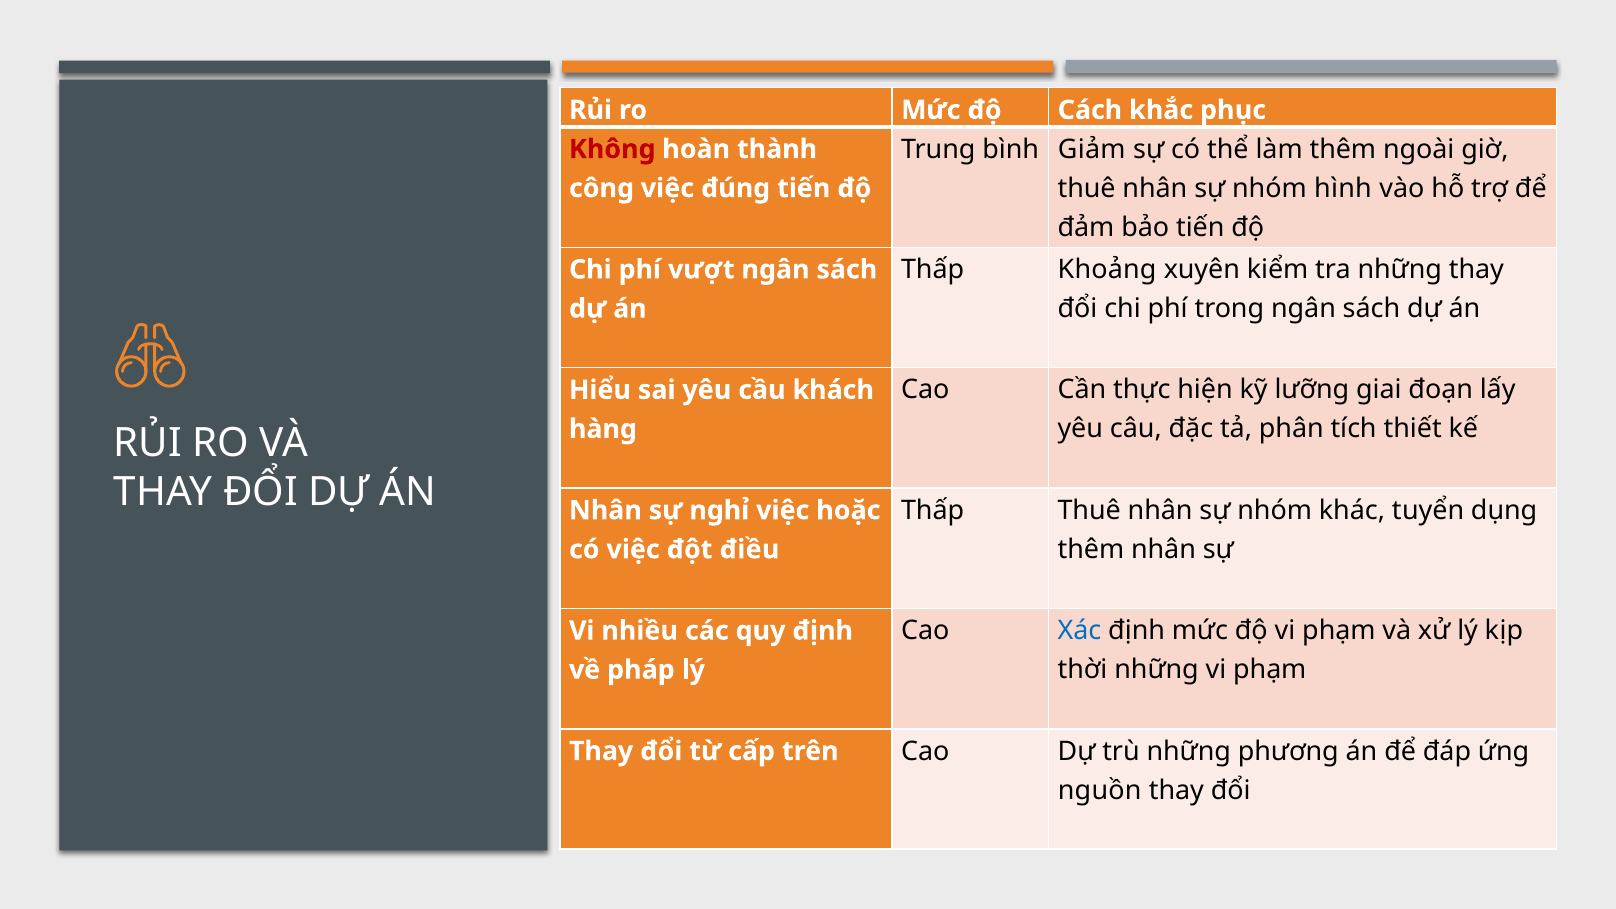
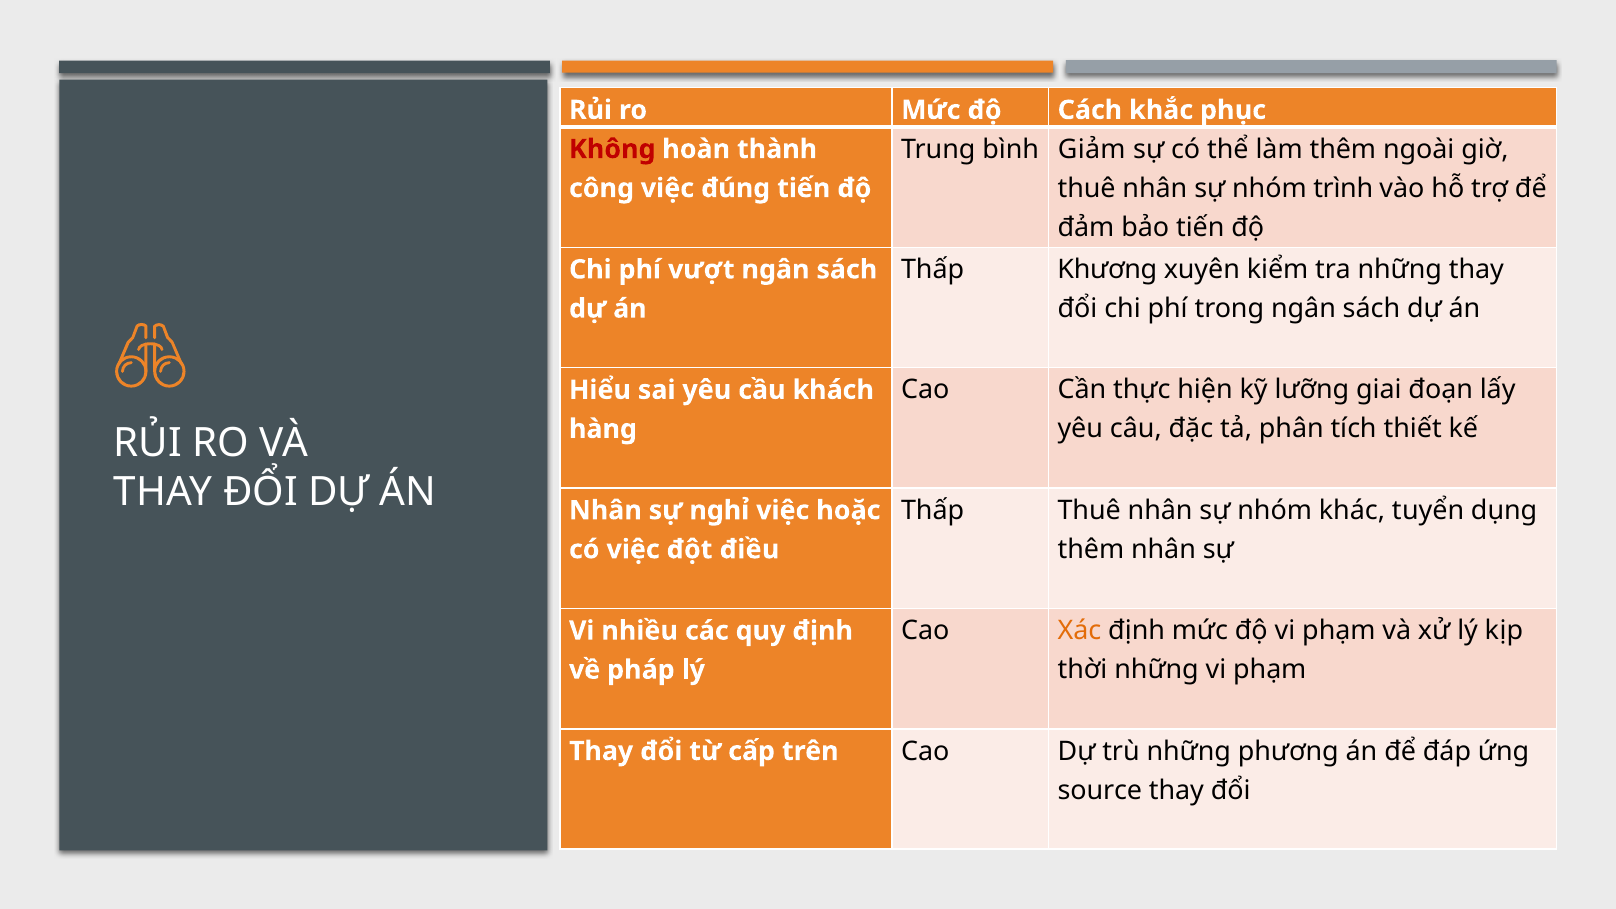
hình: hình -> trình
Khoảng: Khoảng -> Khương
Xác colour: blue -> orange
nguồn: nguồn -> source
